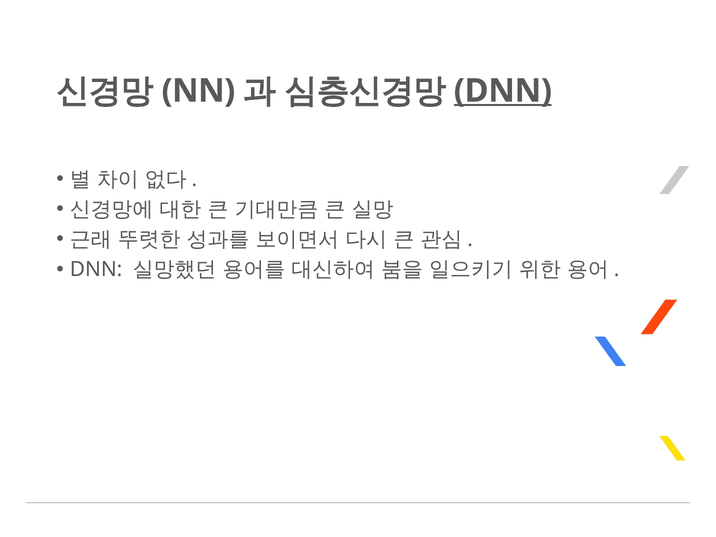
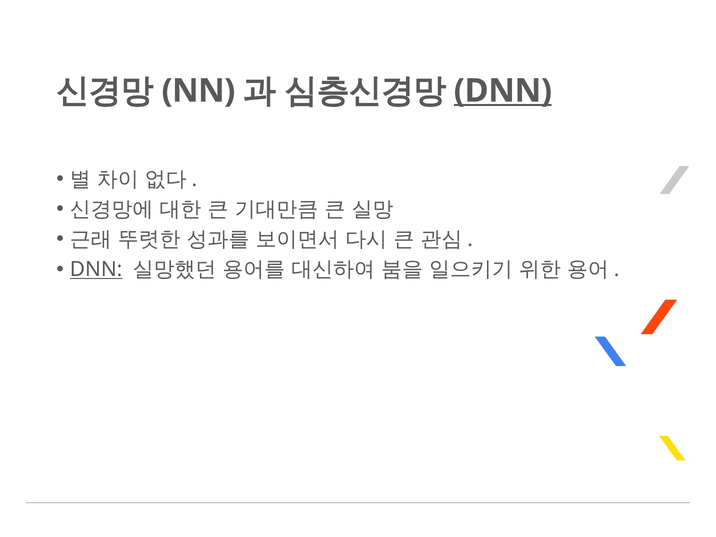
DNN at (96, 269) underline: none -> present
